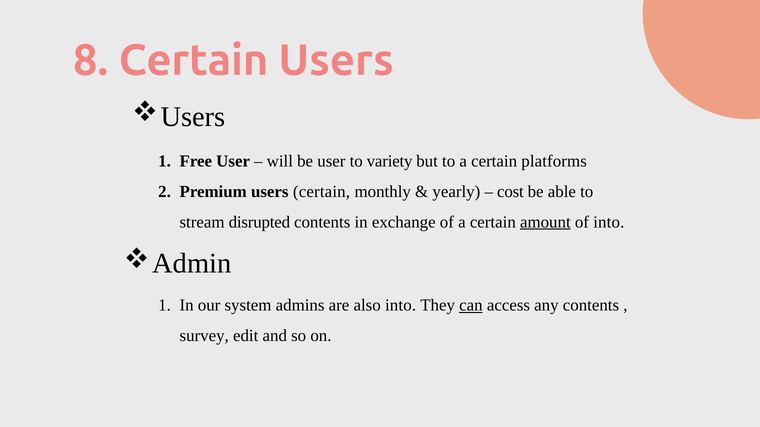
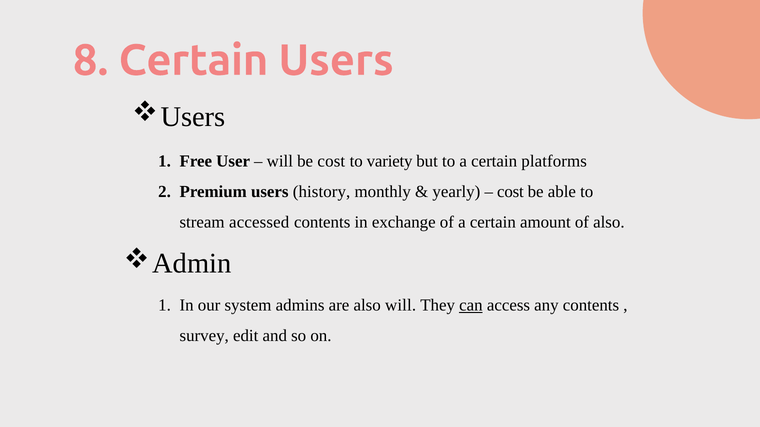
be user: user -> cost
users certain: certain -> history
disrupted: disrupted -> accessed
amount underline: present -> none
of into: into -> also
also into: into -> will
